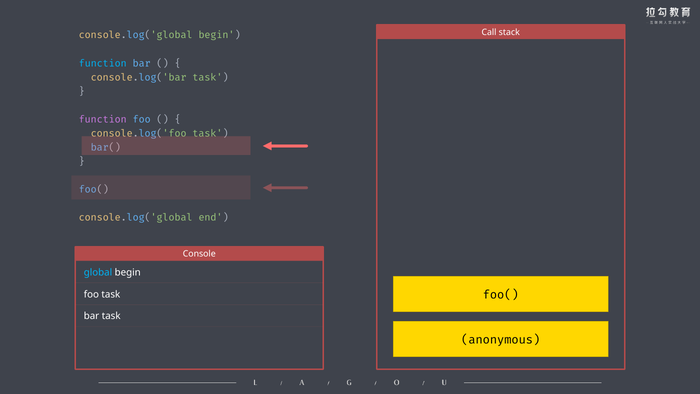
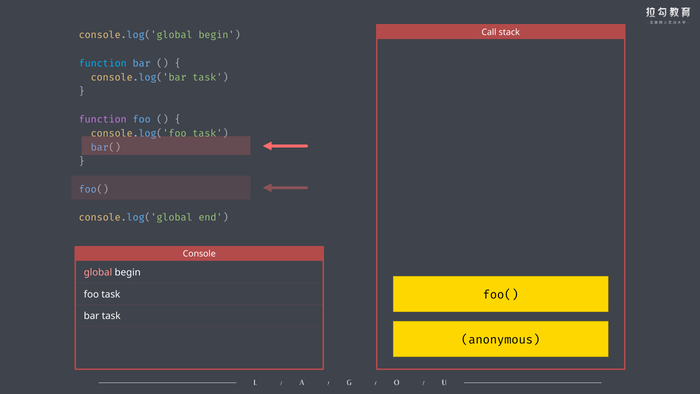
global colour: light blue -> pink
